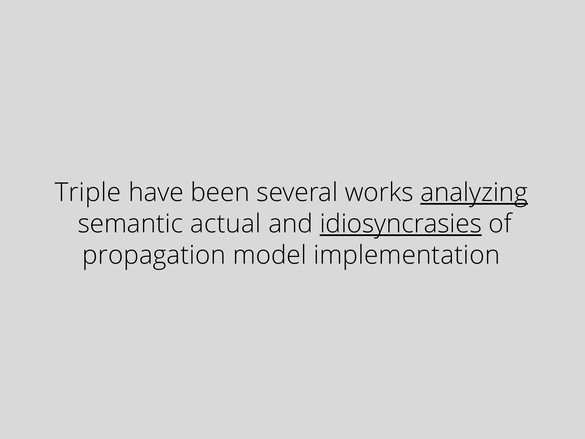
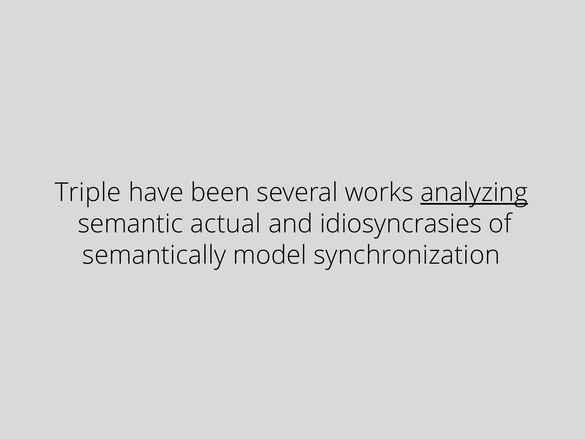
idiosyncrasies underline: present -> none
propagation: propagation -> semantically
implementation: implementation -> synchronization
